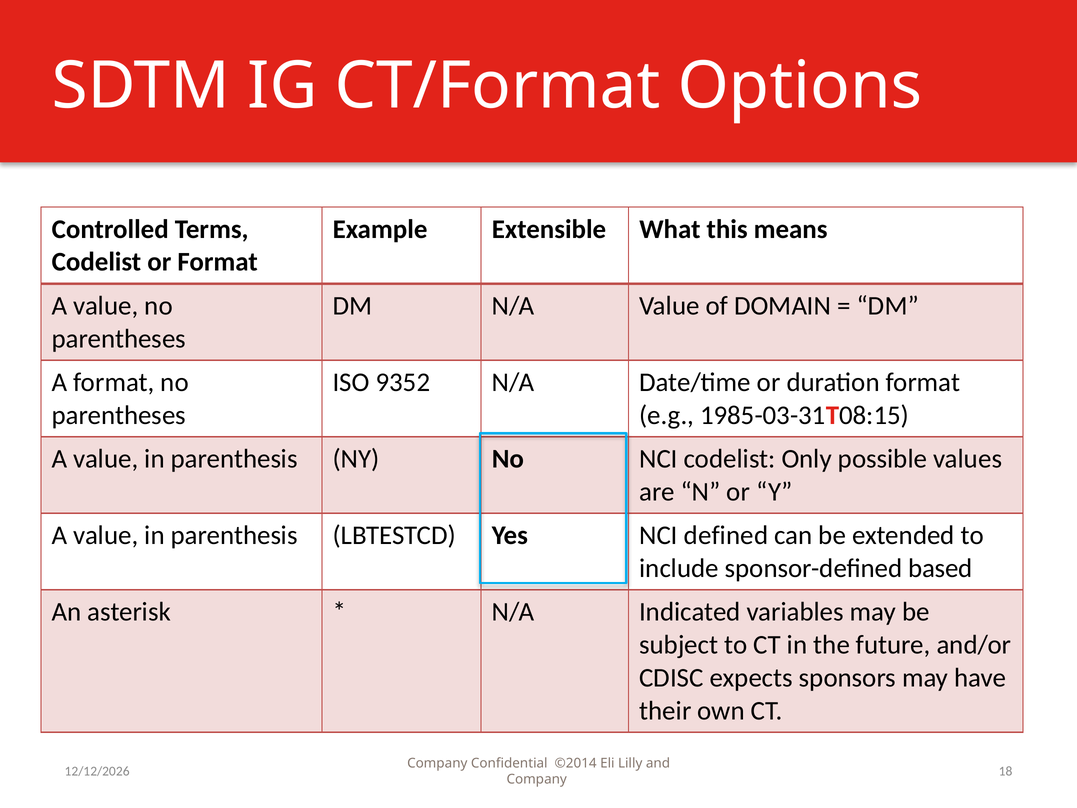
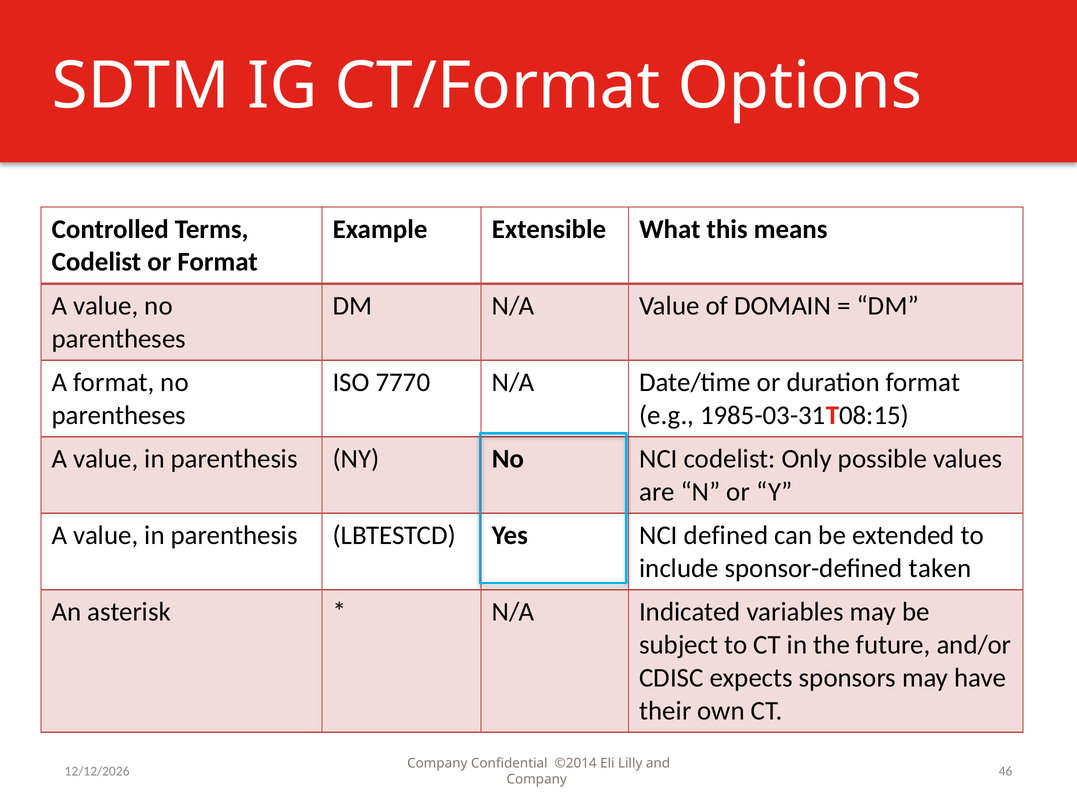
9352: 9352 -> 7770
based: based -> taken
18: 18 -> 46
